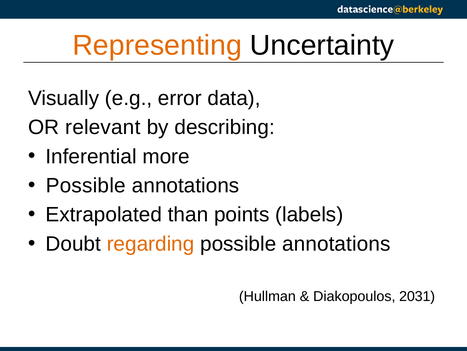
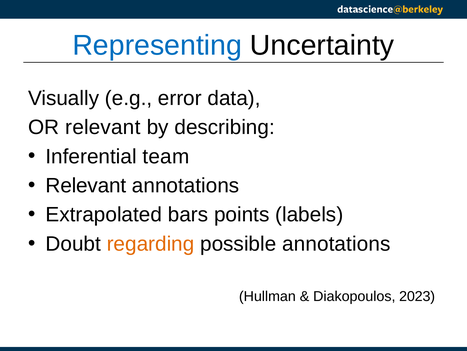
Representing colour: orange -> blue
more: more -> team
Possible at (86, 185): Possible -> Relevant
than: than -> bars
2031: 2031 -> 2023
